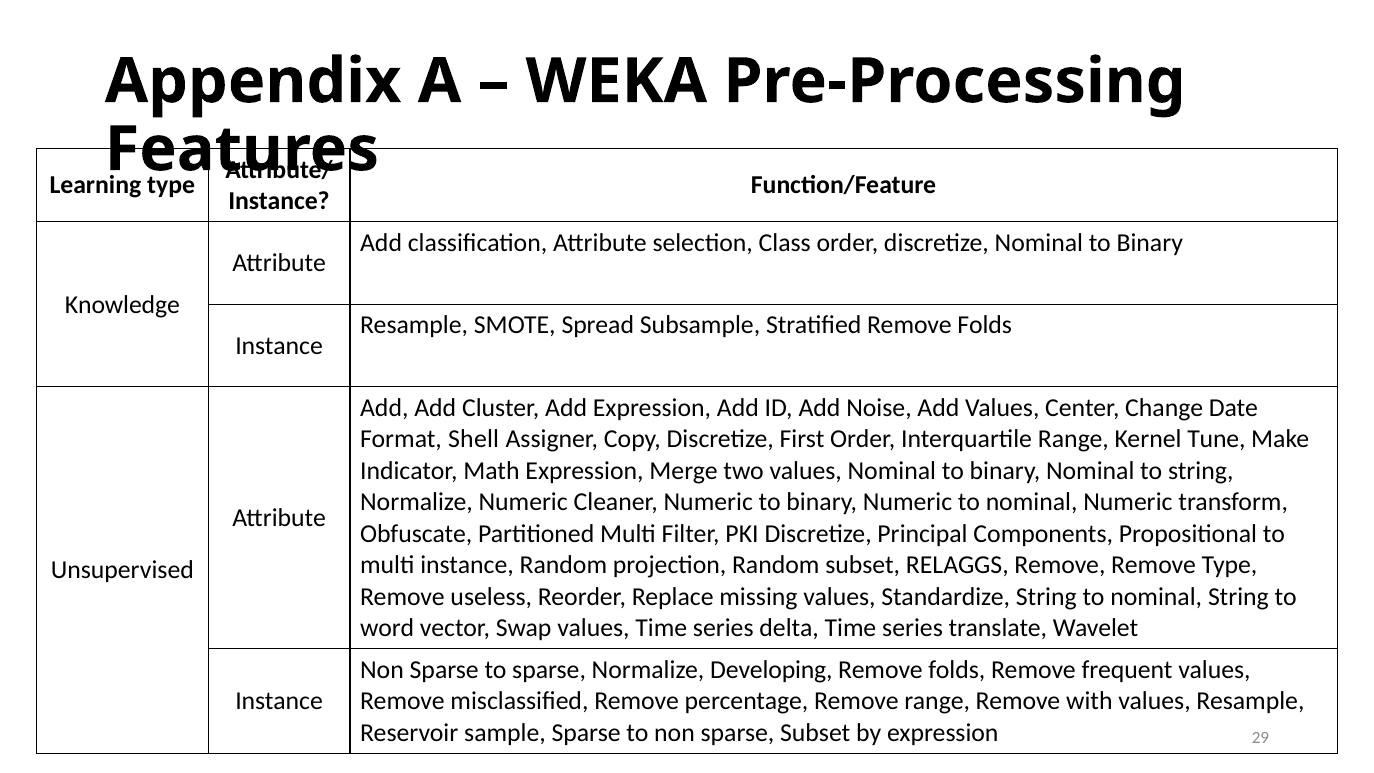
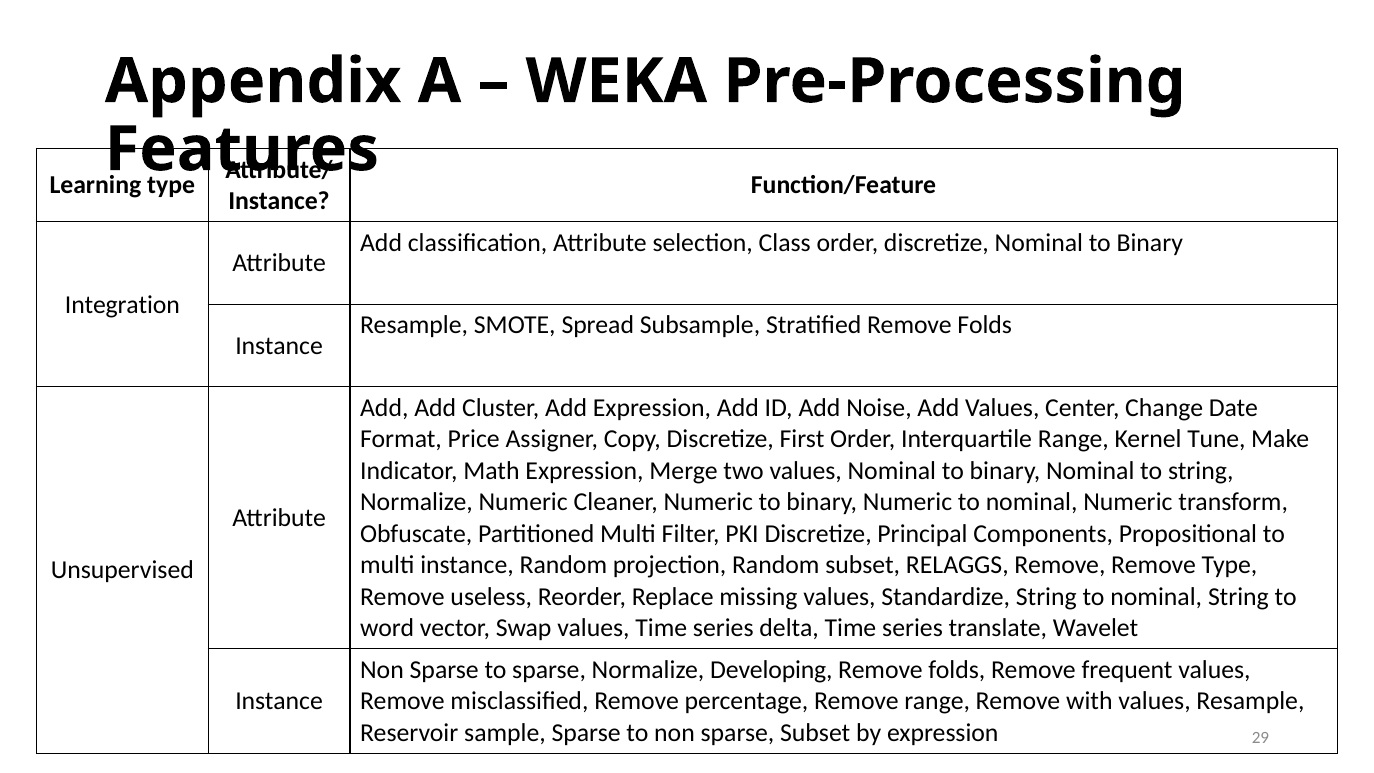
Knowledge: Knowledge -> Integration
Shell: Shell -> Price
